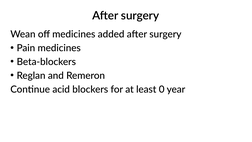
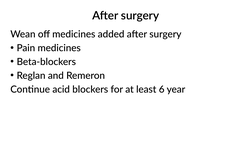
0: 0 -> 6
